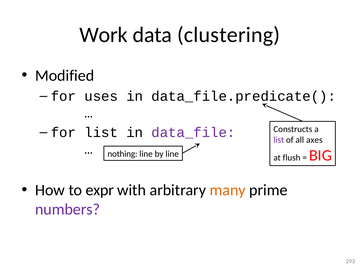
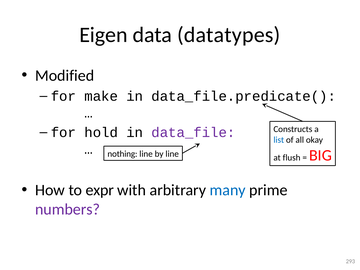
Work: Work -> Eigen
clustering: clustering -> datatypes
uses: uses -> make
for list: list -> hold
list at (279, 140) colour: purple -> blue
axes: axes -> okay
many colour: orange -> blue
